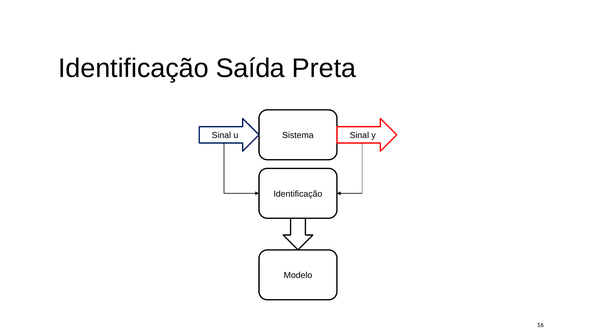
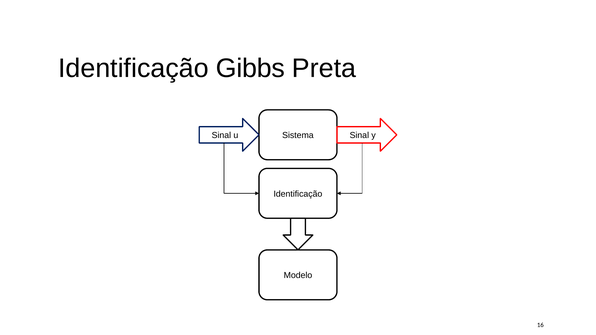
Saída: Saída -> Gibbs
